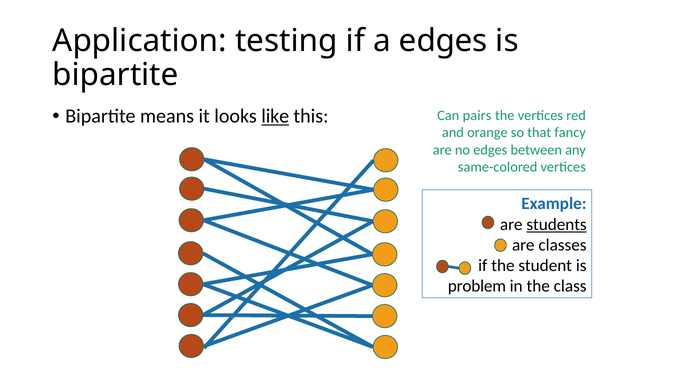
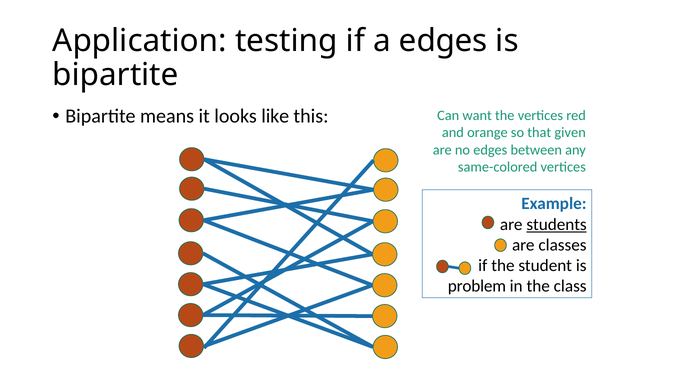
like underline: present -> none
pairs: pairs -> want
fancy: fancy -> given
